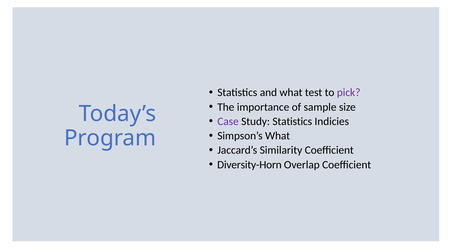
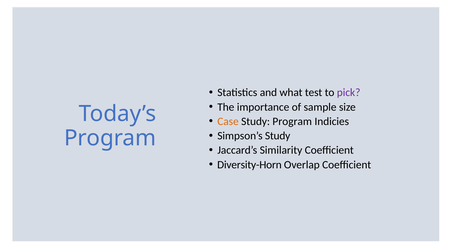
Case colour: purple -> orange
Study Statistics: Statistics -> Program
Simpson’s What: What -> Study
